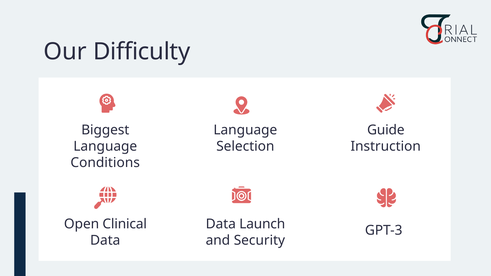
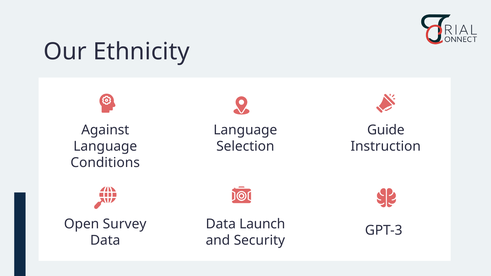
Difficulty: Difficulty -> Ethnicity
Biggest: Biggest -> Against
Clinical: Clinical -> Survey
